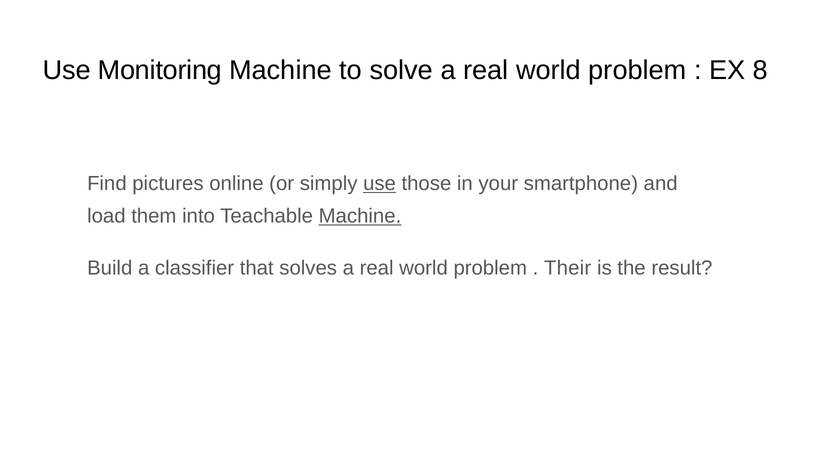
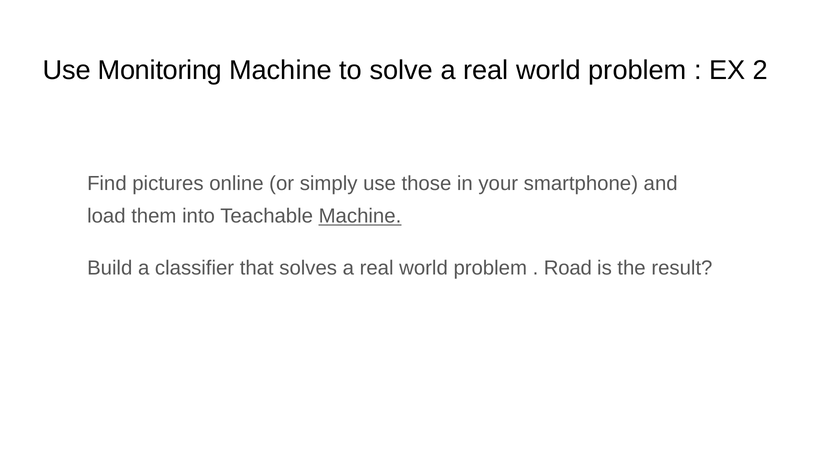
8: 8 -> 2
use at (380, 184) underline: present -> none
Their: Their -> Road
